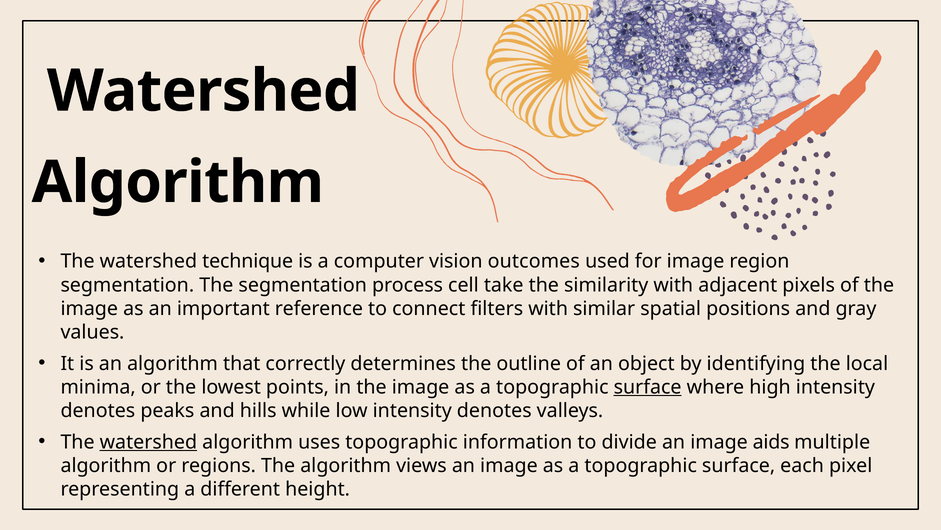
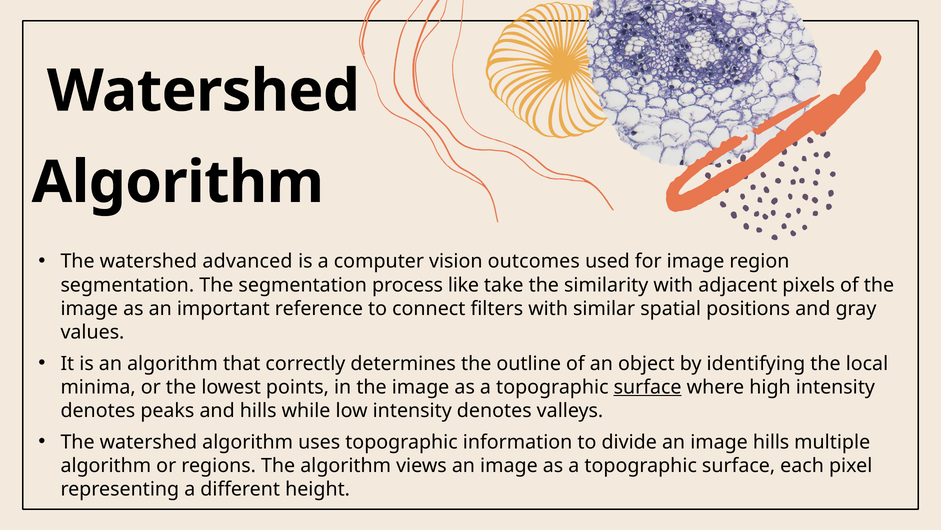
technique: technique -> advanced
cell: cell -> like
watershed at (148, 442) underline: present -> none
image aids: aids -> hills
